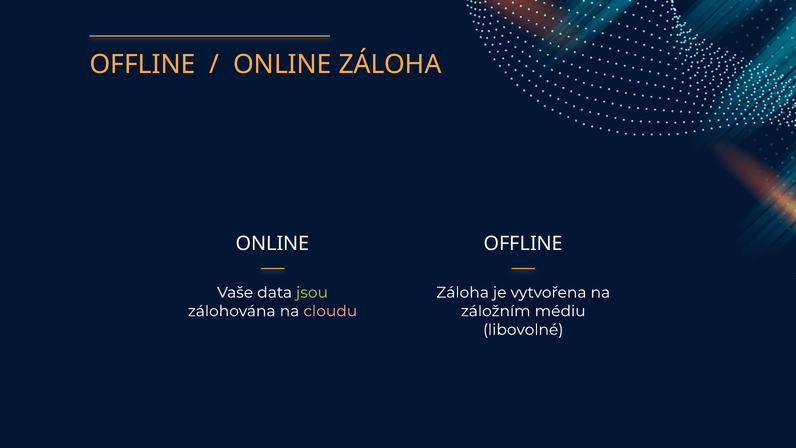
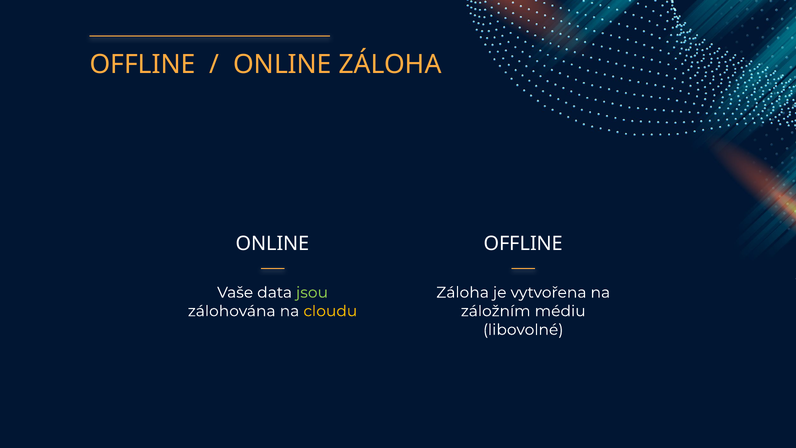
cloudu colour: pink -> yellow
